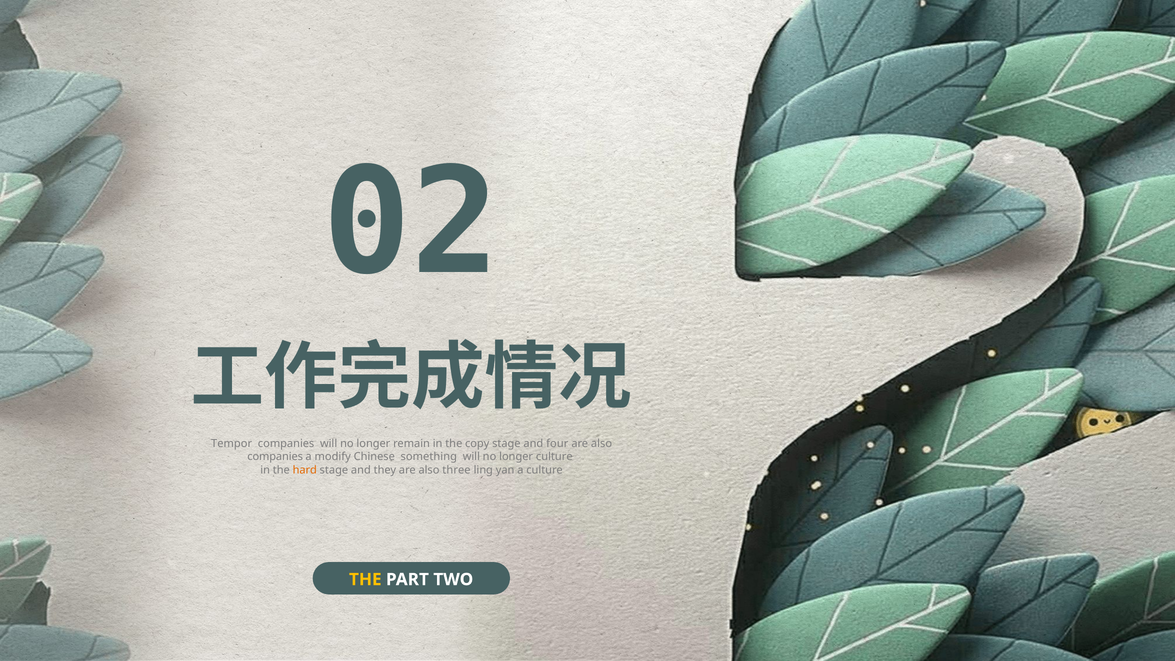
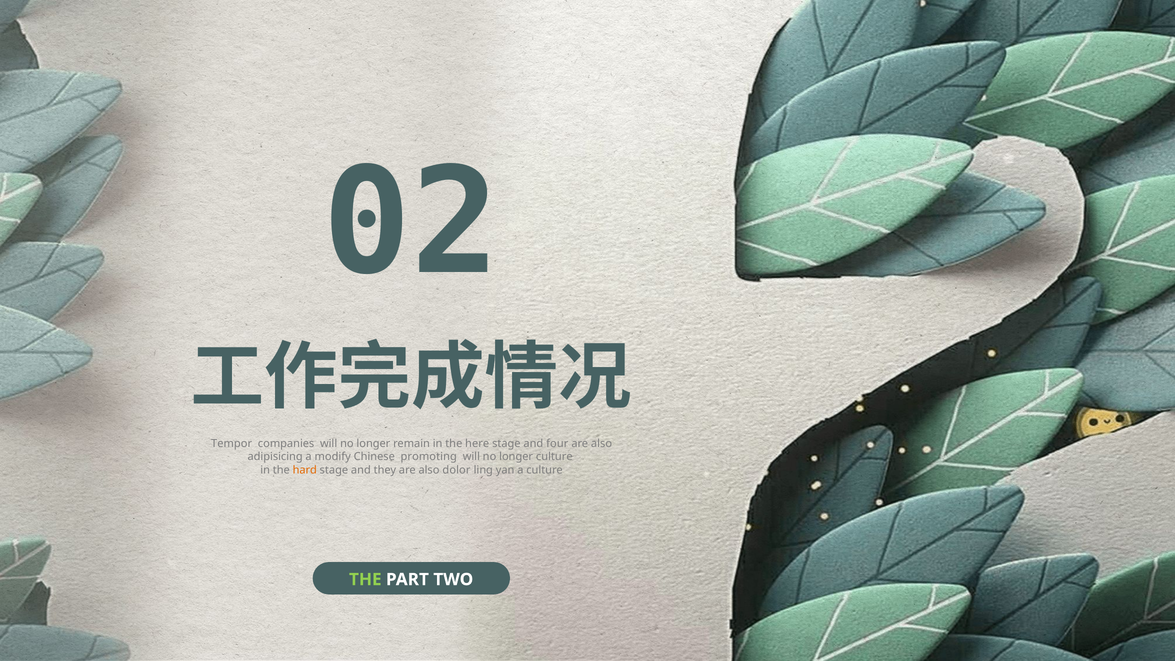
copy: copy -> here
companies at (275, 457): companies -> adipisicing
something: something -> promoting
three: three -> dolor
THE at (365, 579) colour: yellow -> light green
